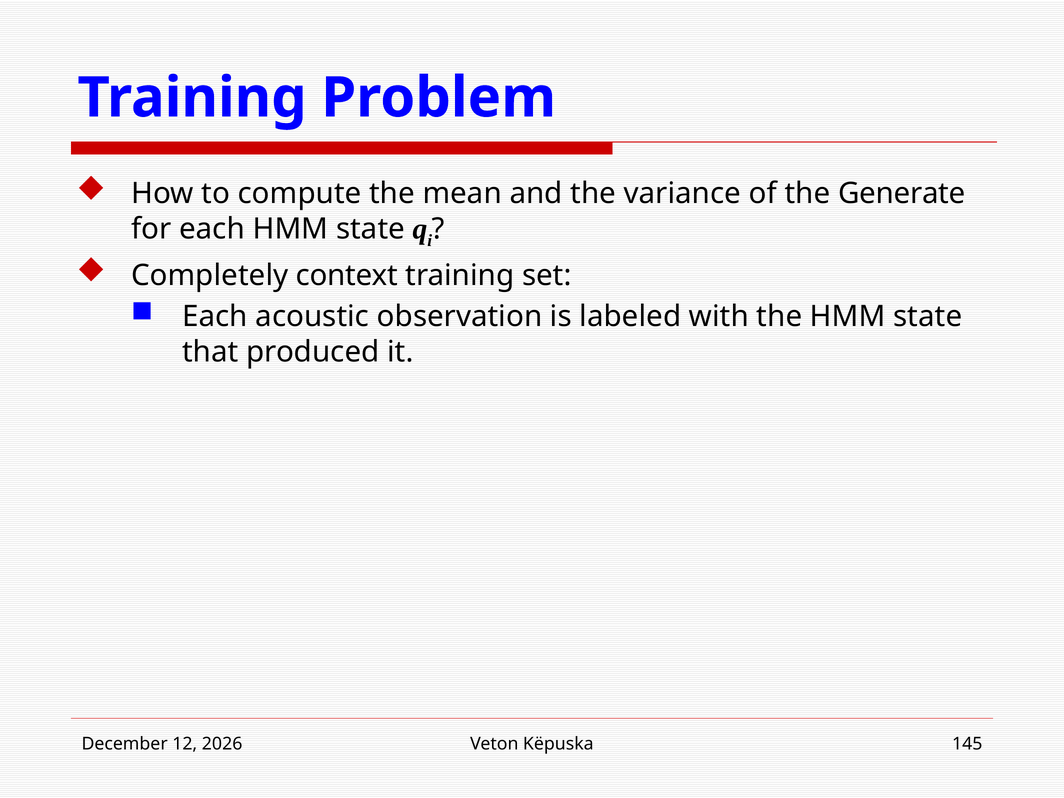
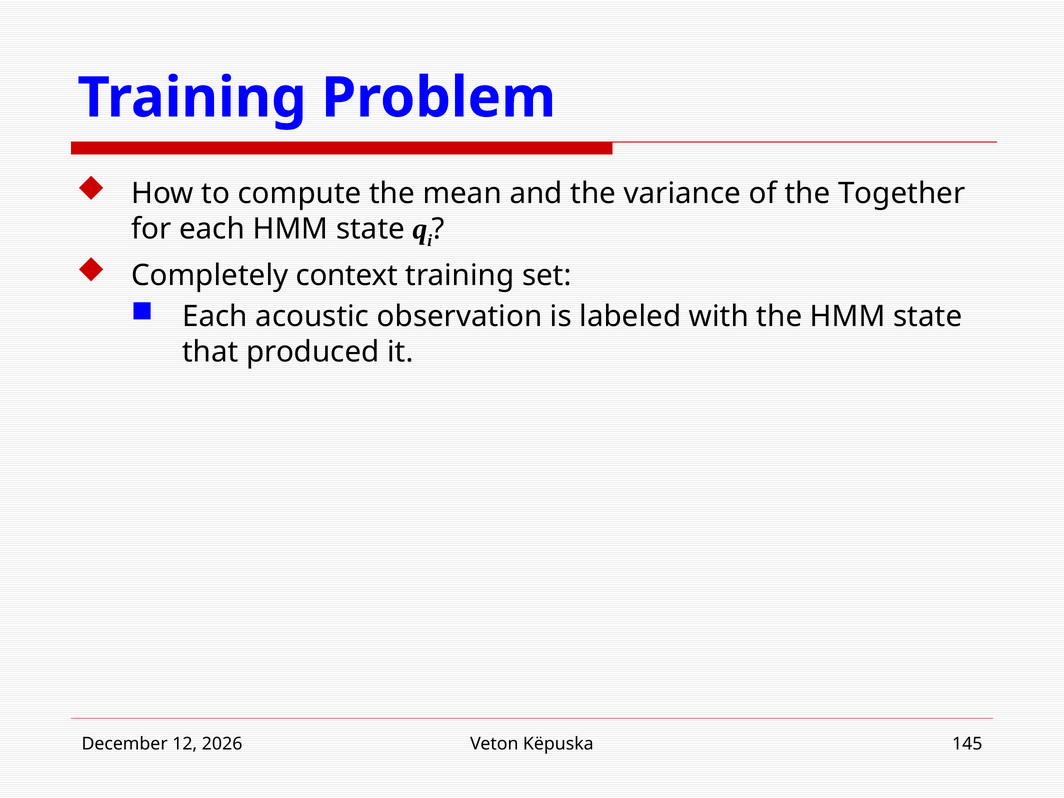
Generate: Generate -> Together
